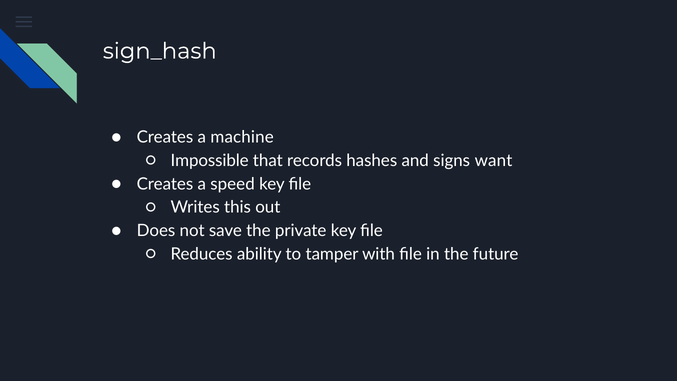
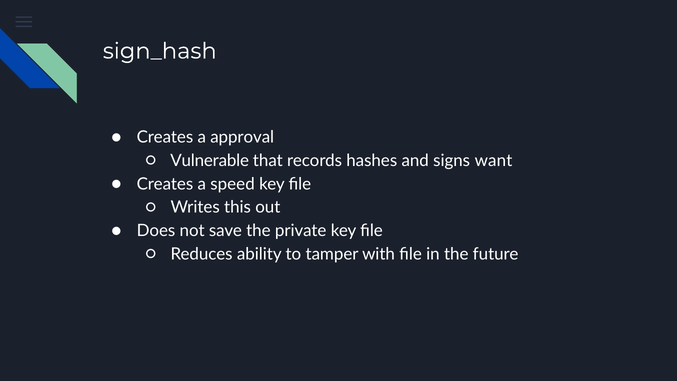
machine: machine -> approval
Impossible: Impossible -> Vulnerable
